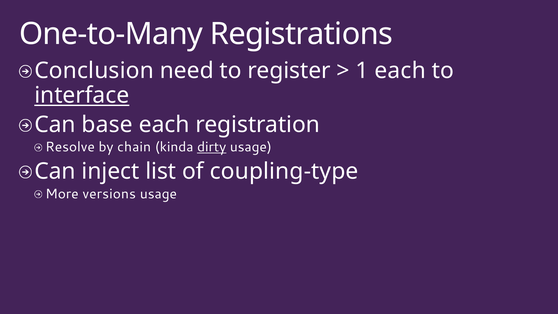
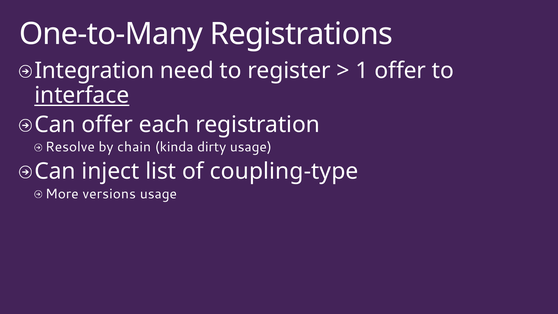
Conclusion: Conclusion -> Integration
1 each: each -> offer
Can base: base -> offer
dirty underline: present -> none
